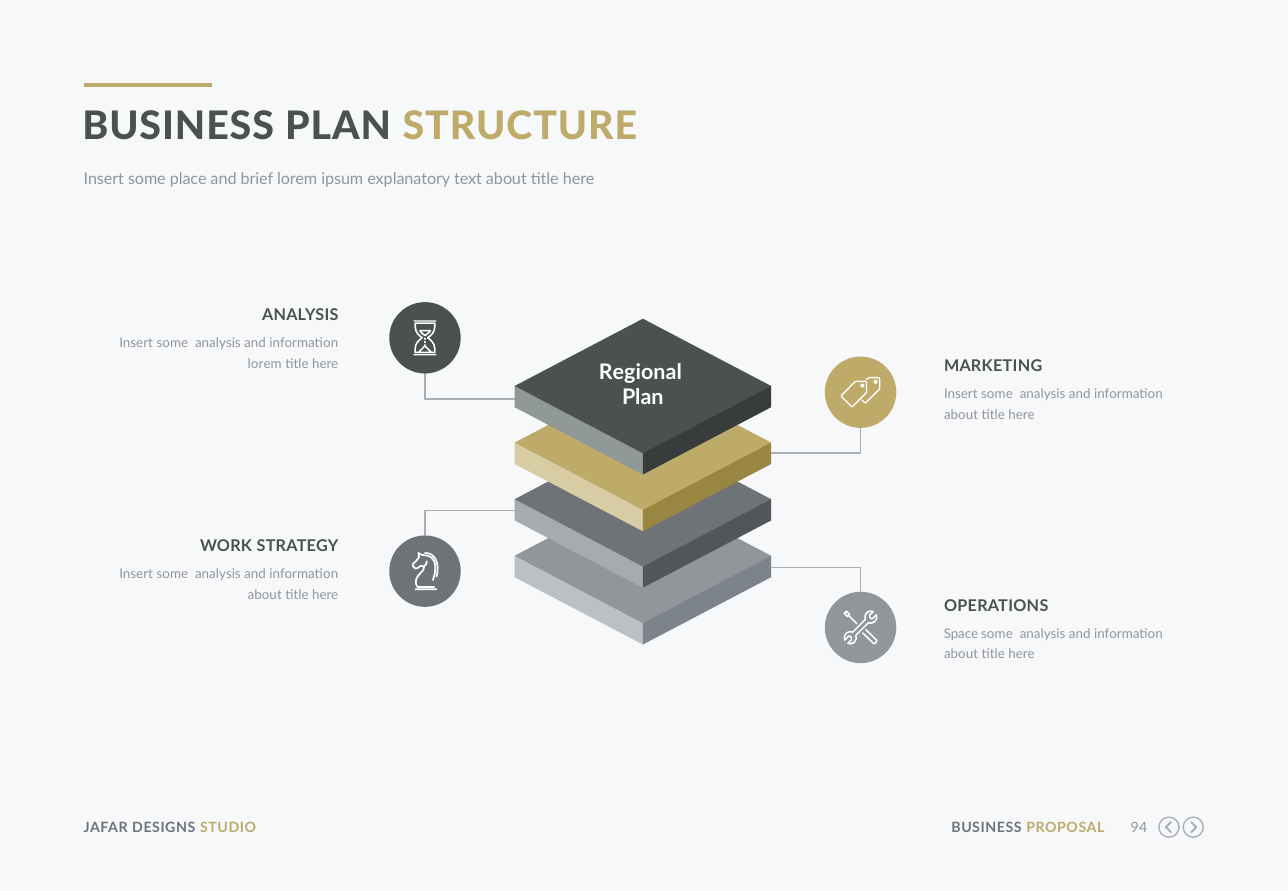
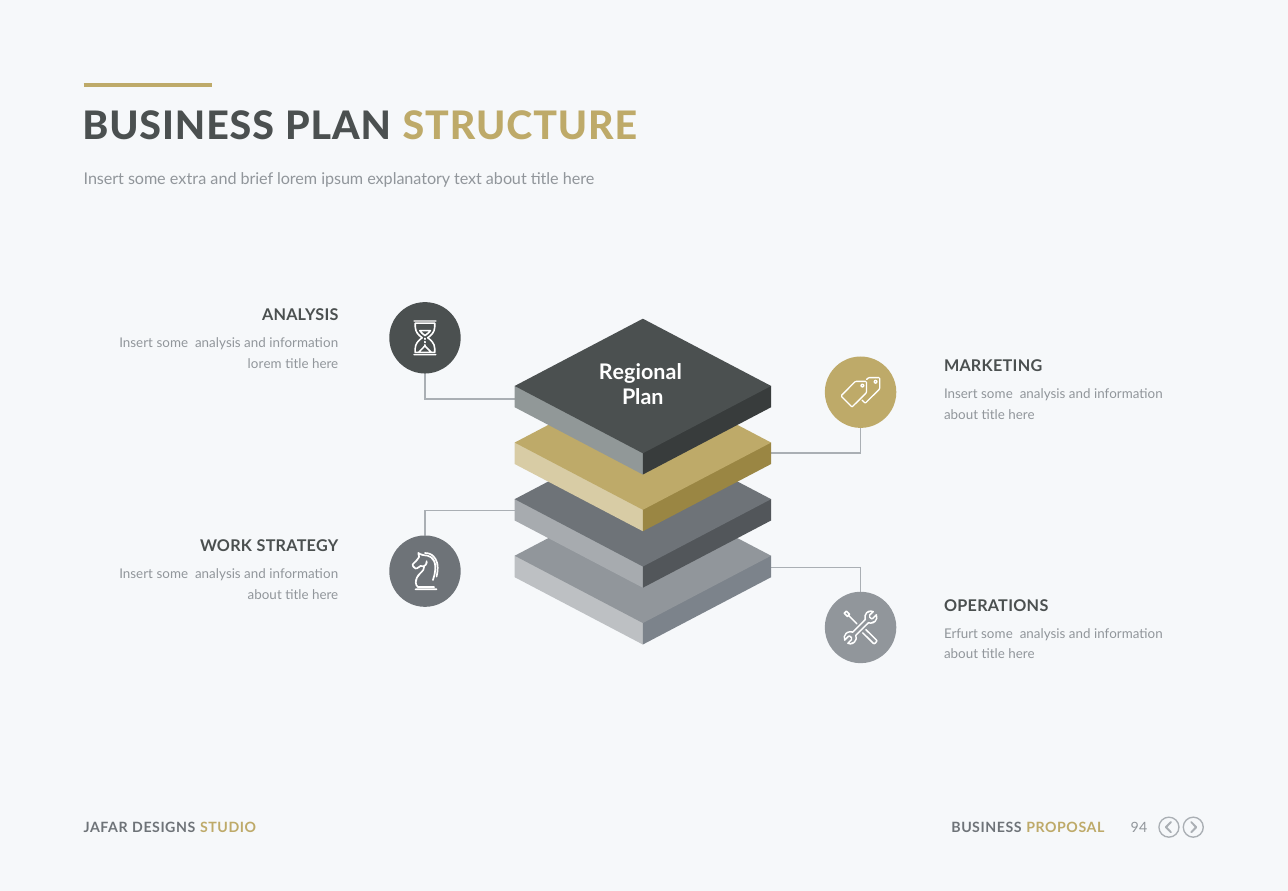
place: place -> extra
Space: Space -> Erfurt
